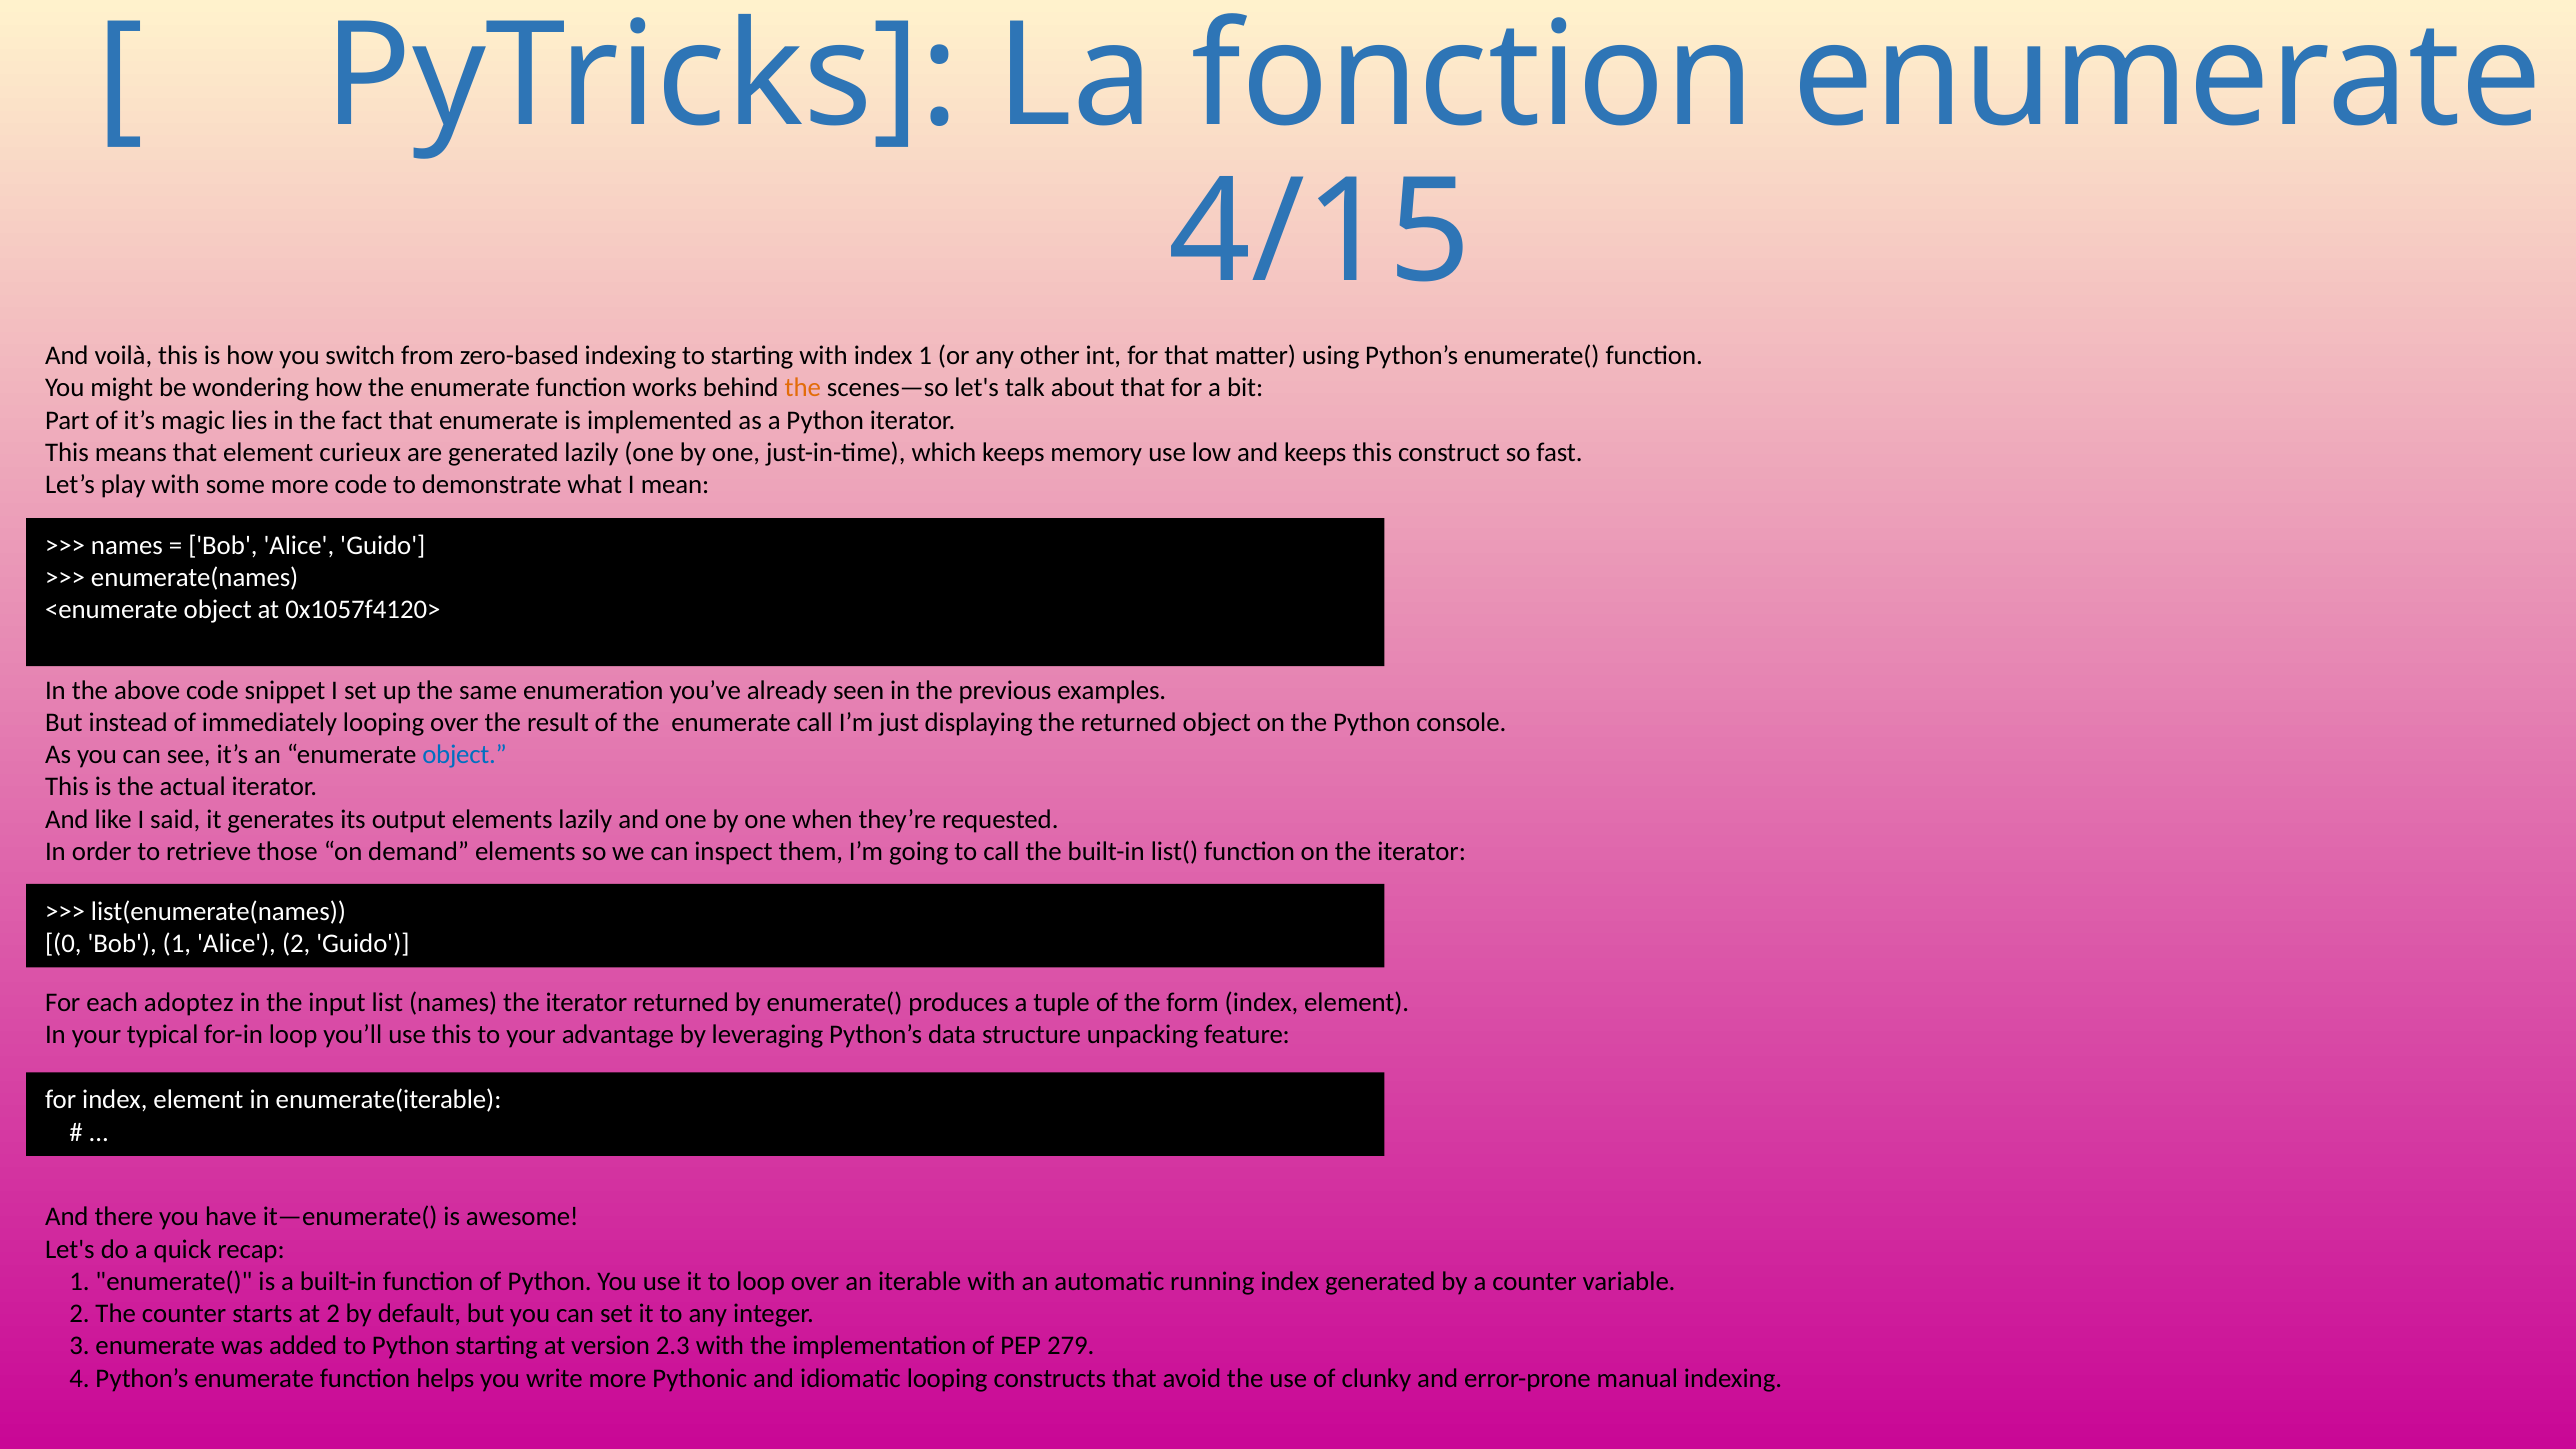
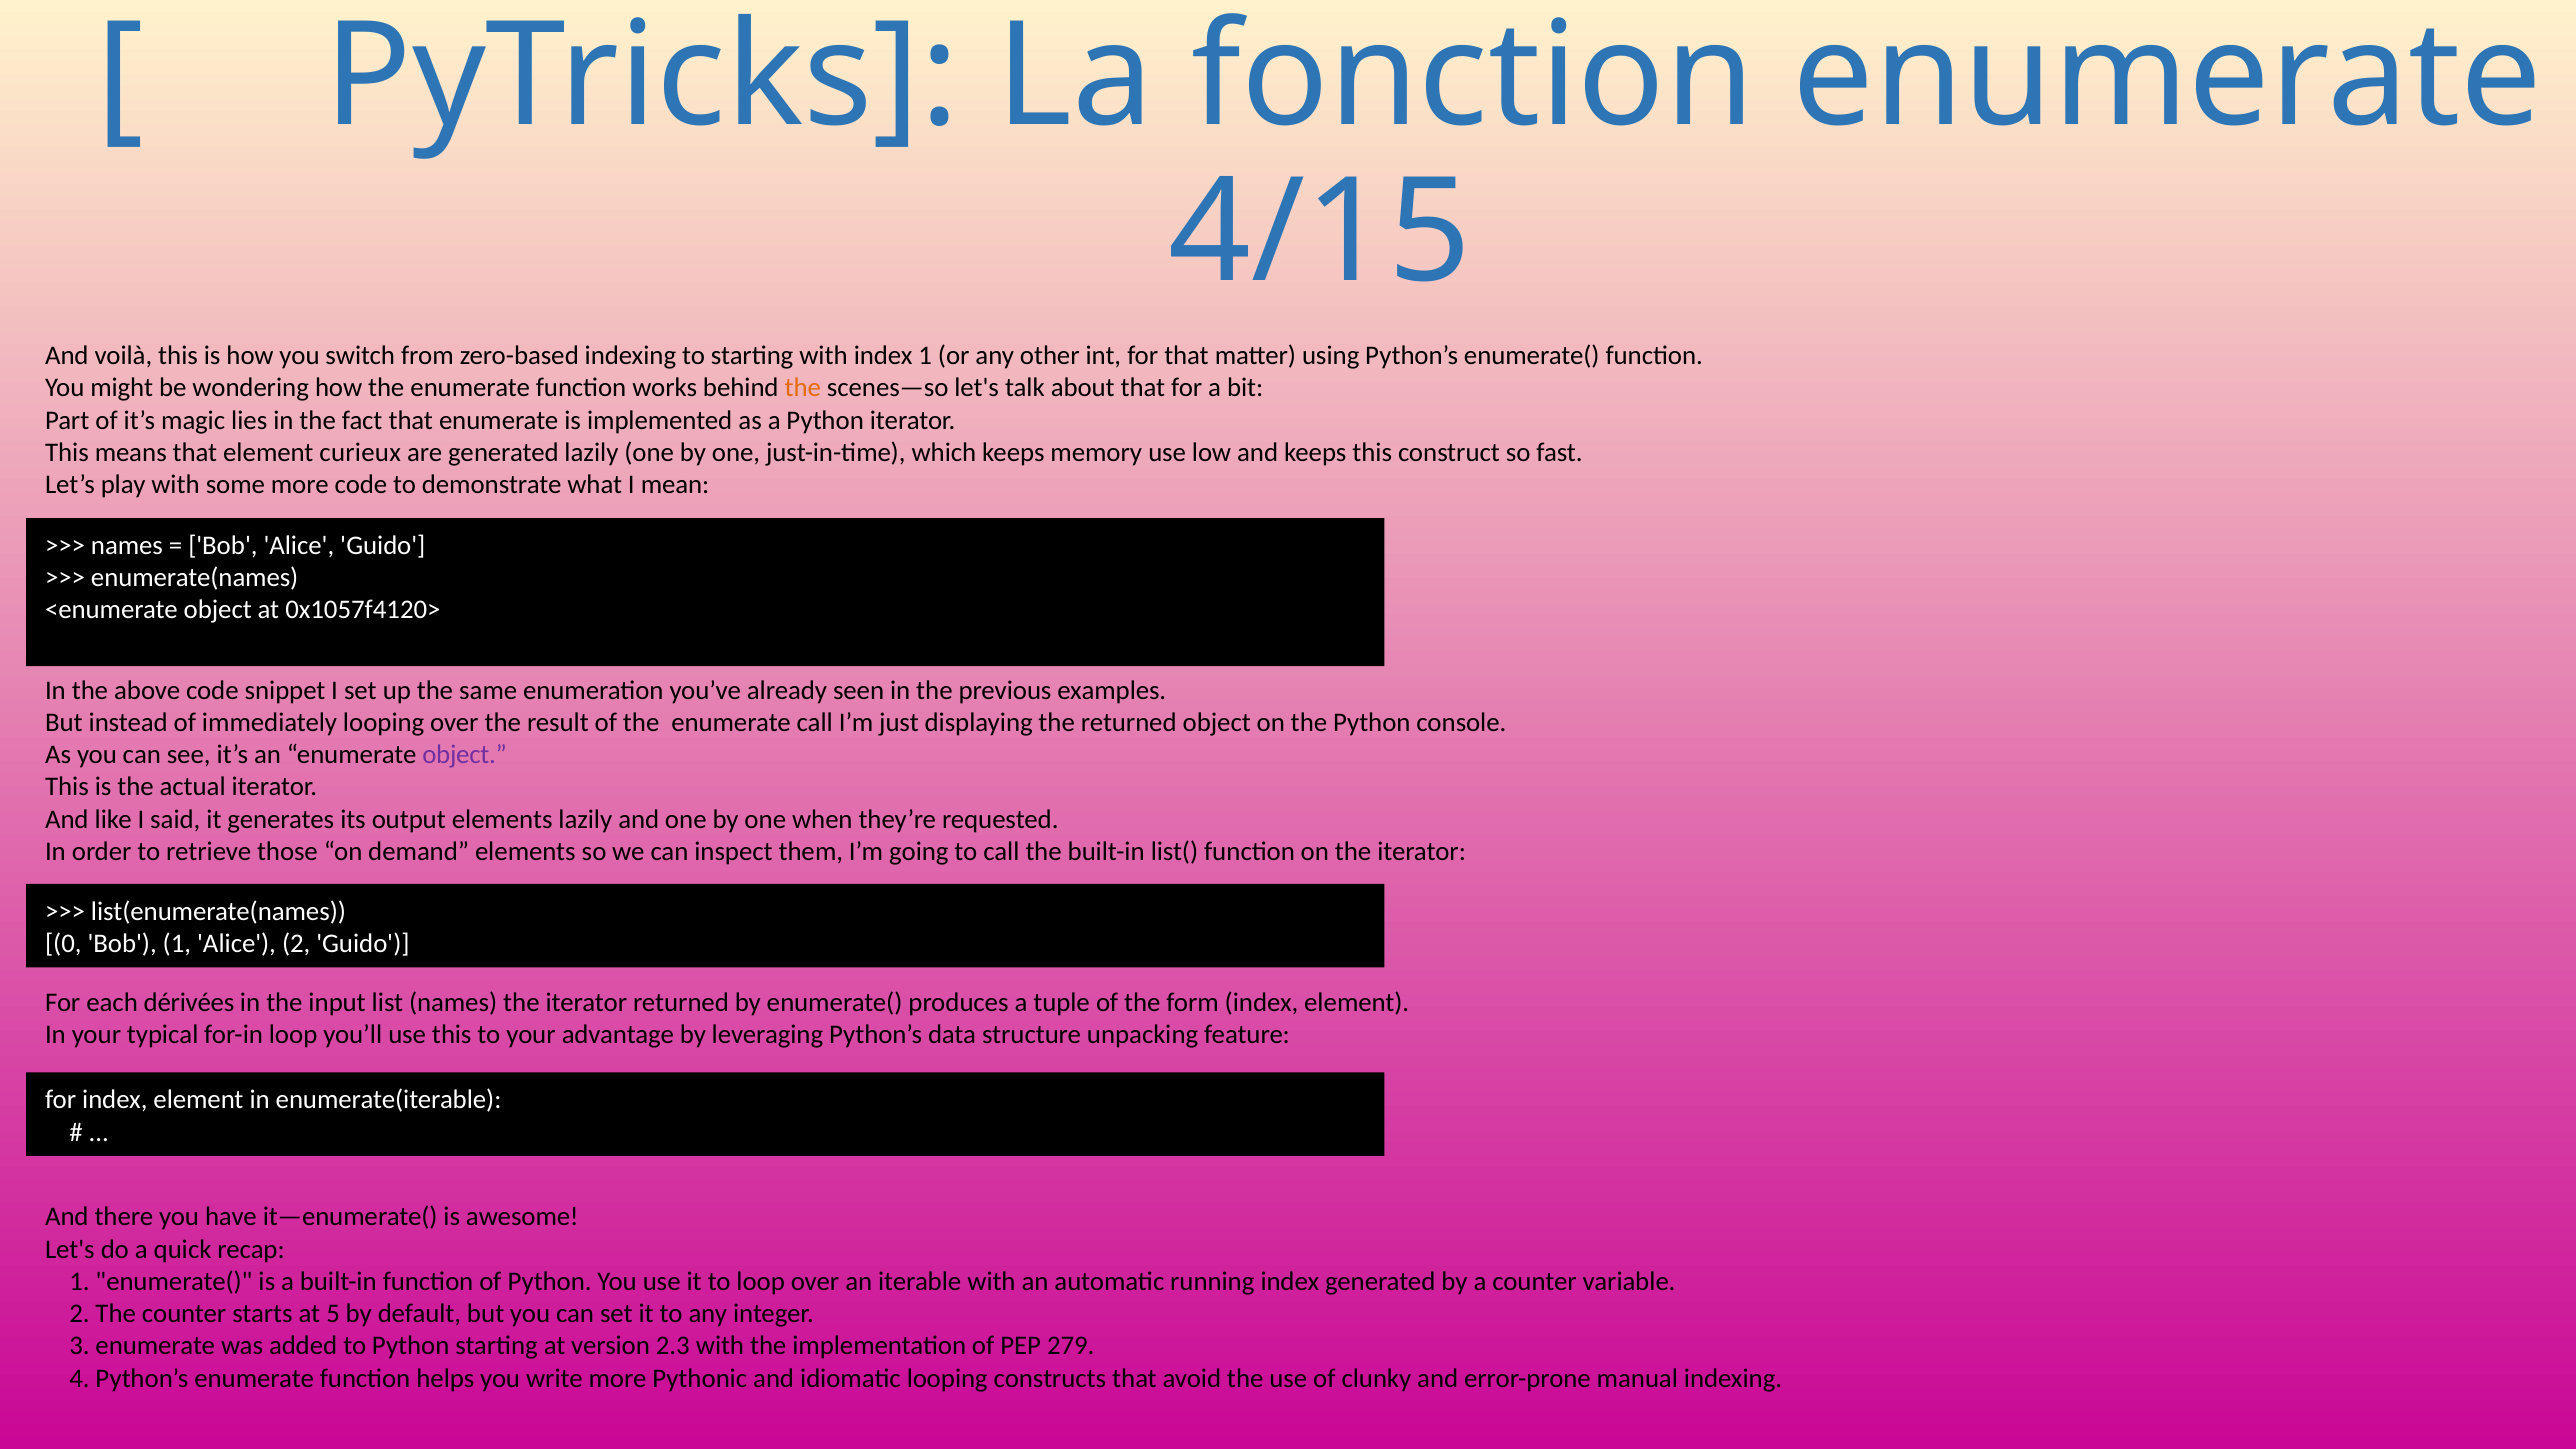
object at (465, 755) colour: blue -> purple
adoptez: adoptez -> dérivées
at 2: 2 -> 5
